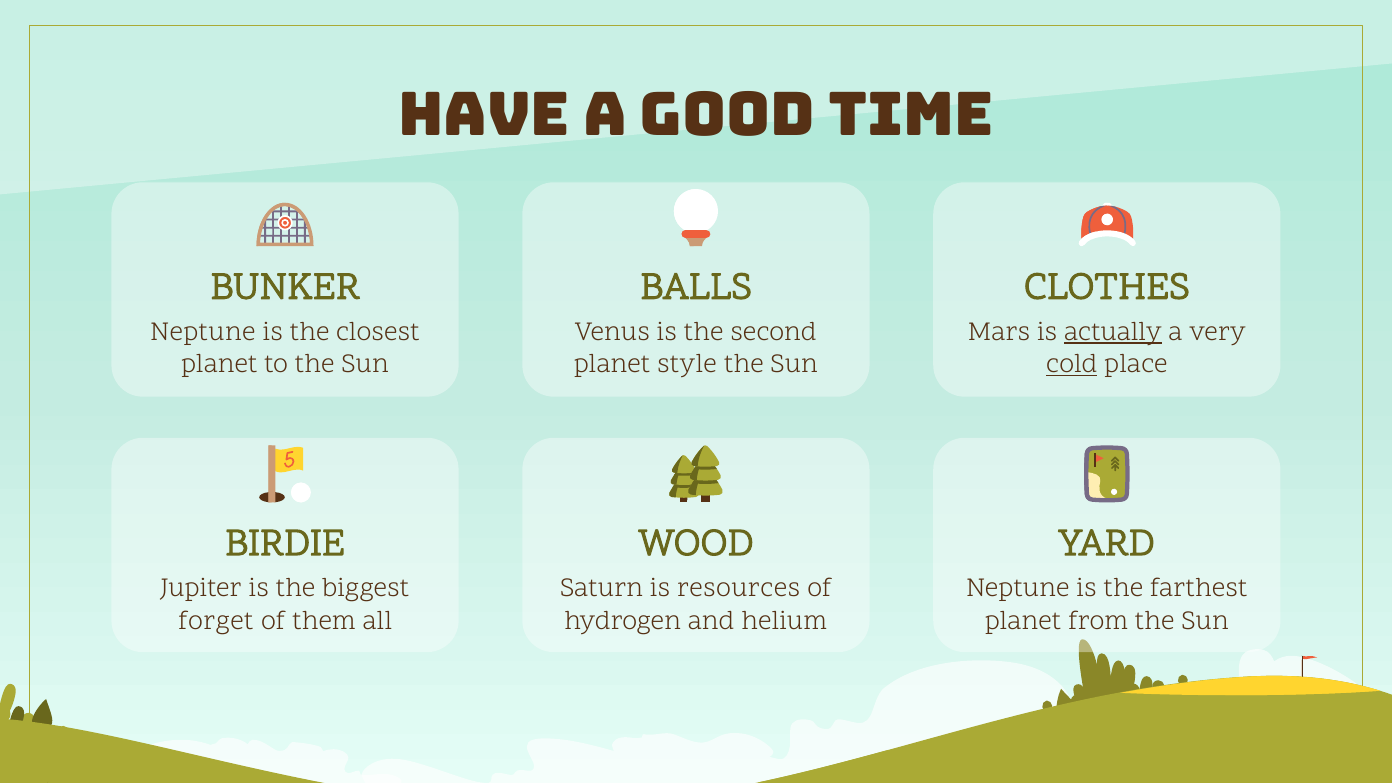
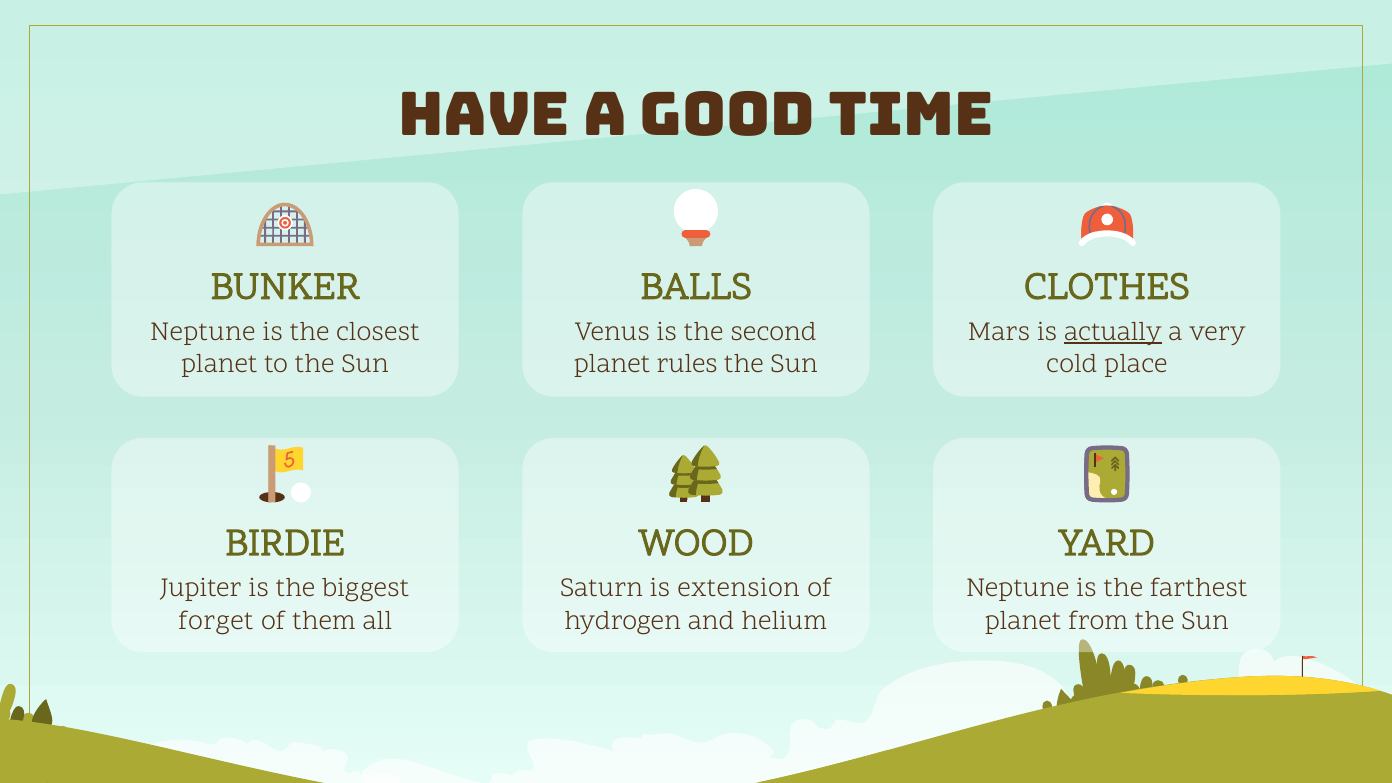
style: style -> rules
cold underline: present -> none
resources: resources -> extension
